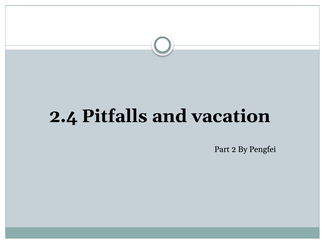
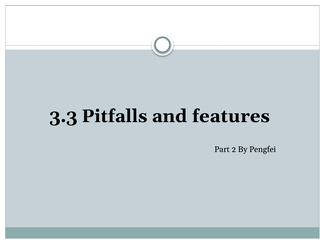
2.4: 2.4 -> 3.3
vacation: vacation -> features
